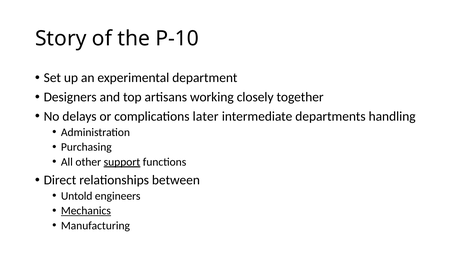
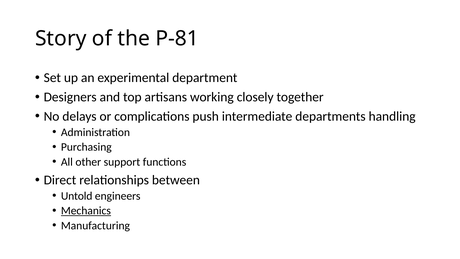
P-10: P-10 -> P-81
later: later -> push
support underline: present -> none
